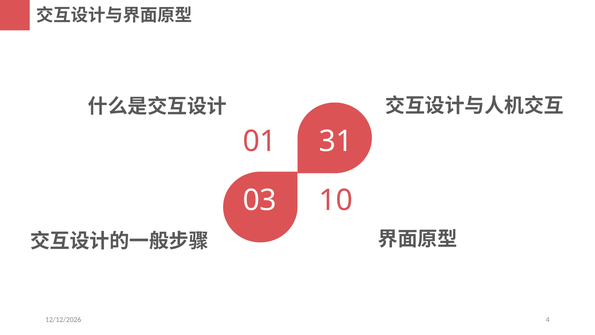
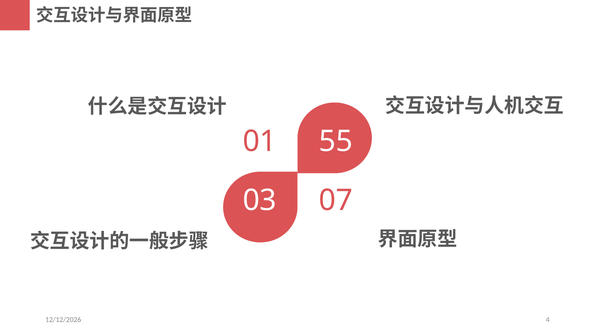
31: 31 -> 55
10: 10 -> 07
